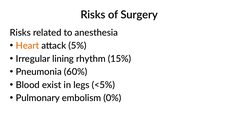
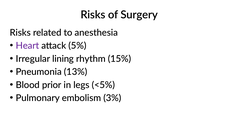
Heart colour: orange -> purple
60%: 60% -> 13%
exist: exist -> prior
0%: 0% -> 3%
